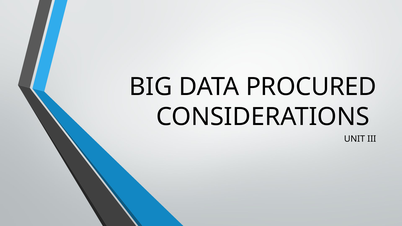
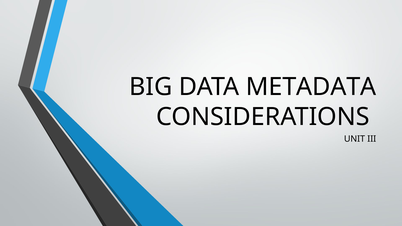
PROCURED: PROCURED -> METADATA
